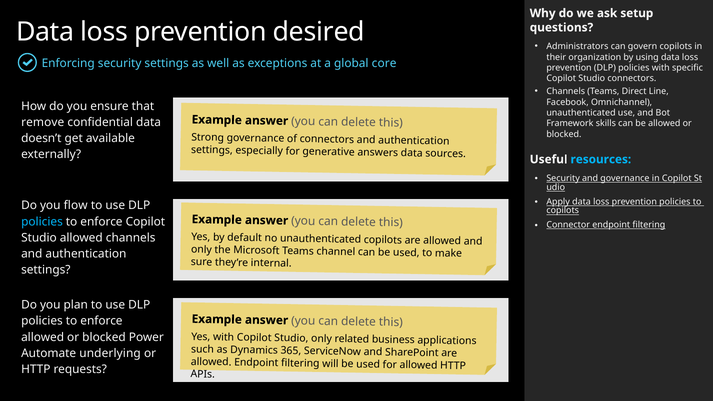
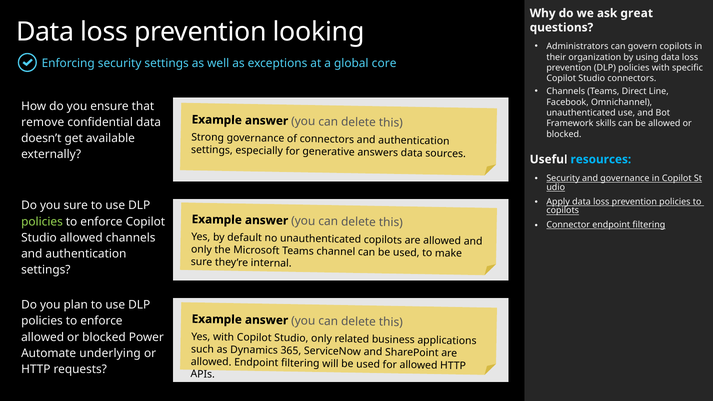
setup: setup -> great
desired: desired -> looking
you flow: flow -> sure
policies at (42, 222) colour: light blue -> light green
